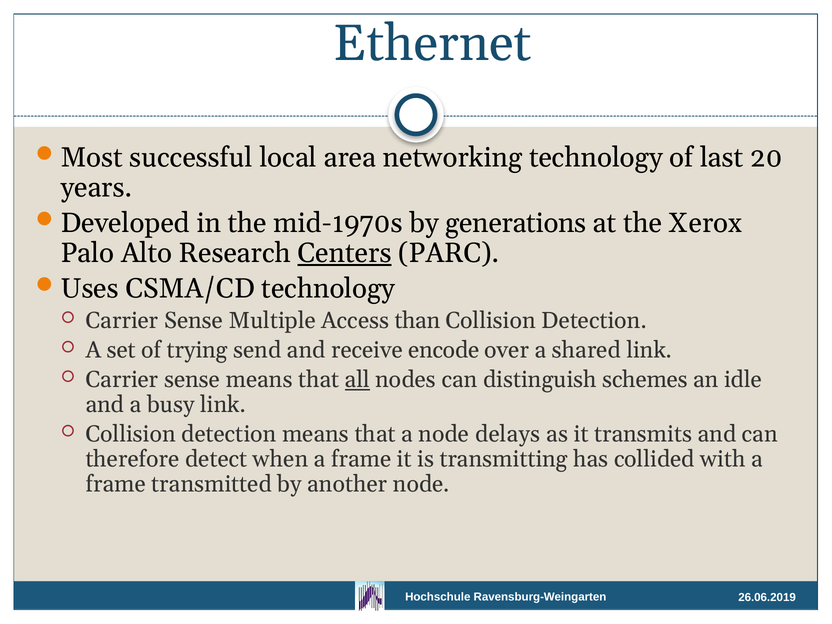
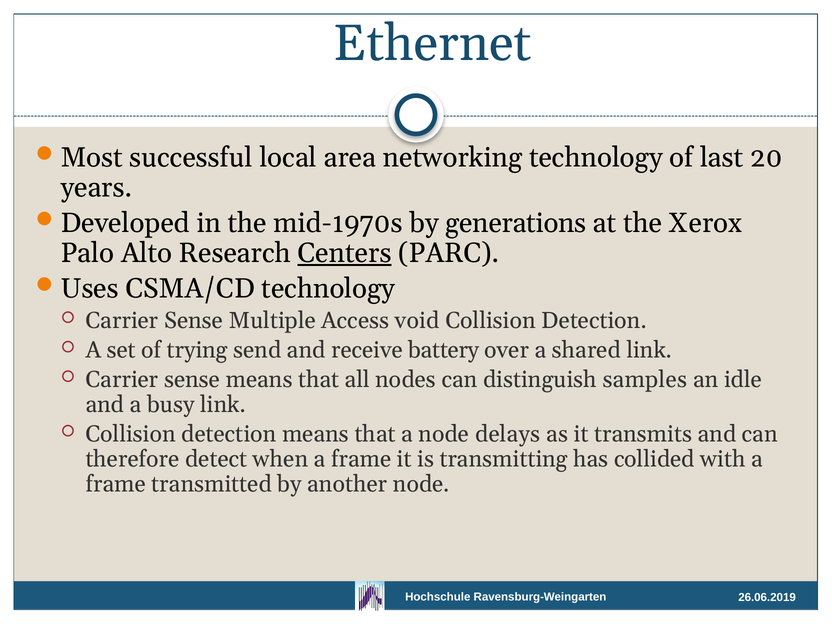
than: than -> void
encode: encode -> battery
all underline: present -> none
schemes: schemes -> samples
